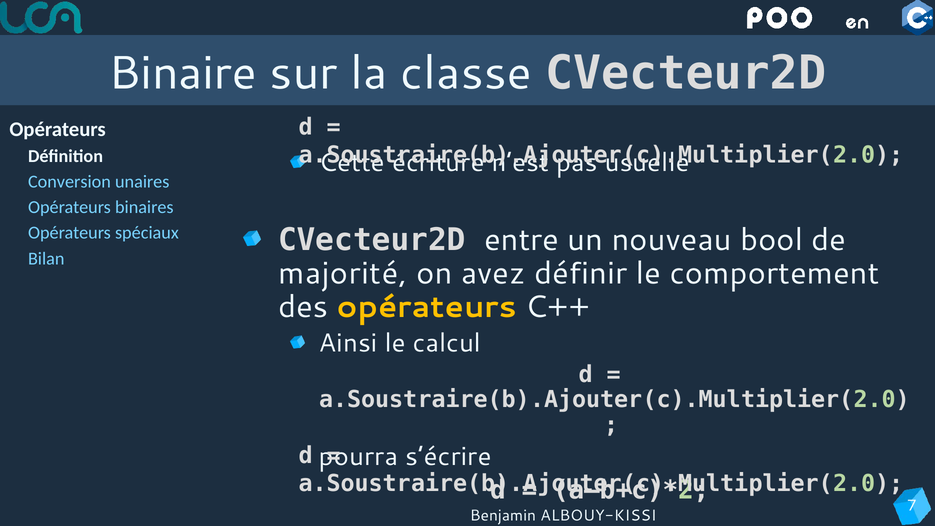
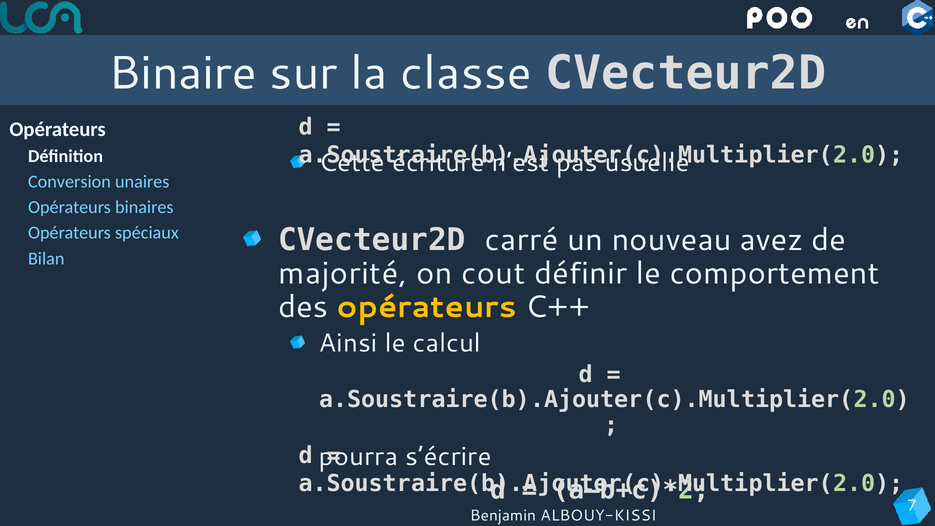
entre: entre -> carré
bool: bool -> avez
avez: avez -> cout
